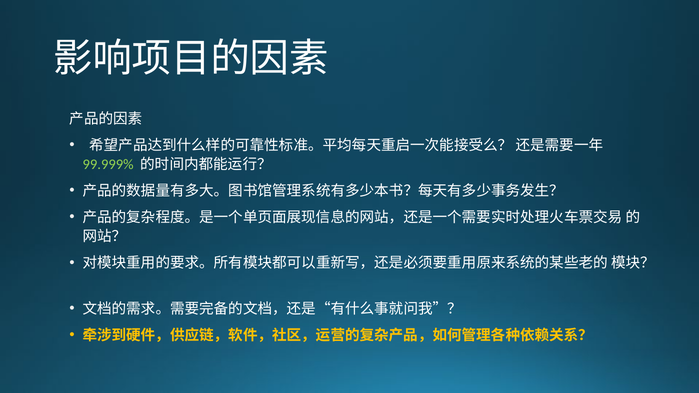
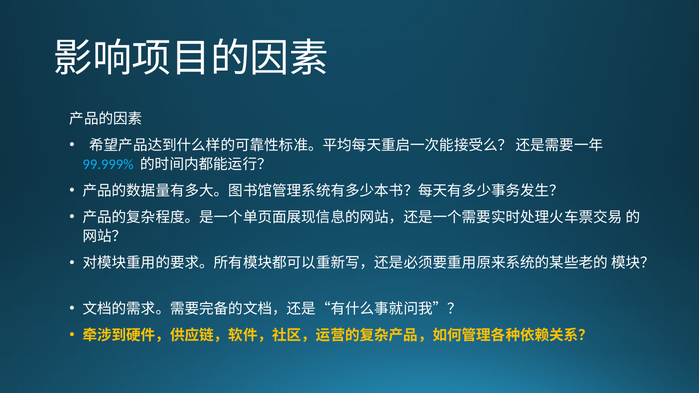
99.999% colour: light green -> light blue
